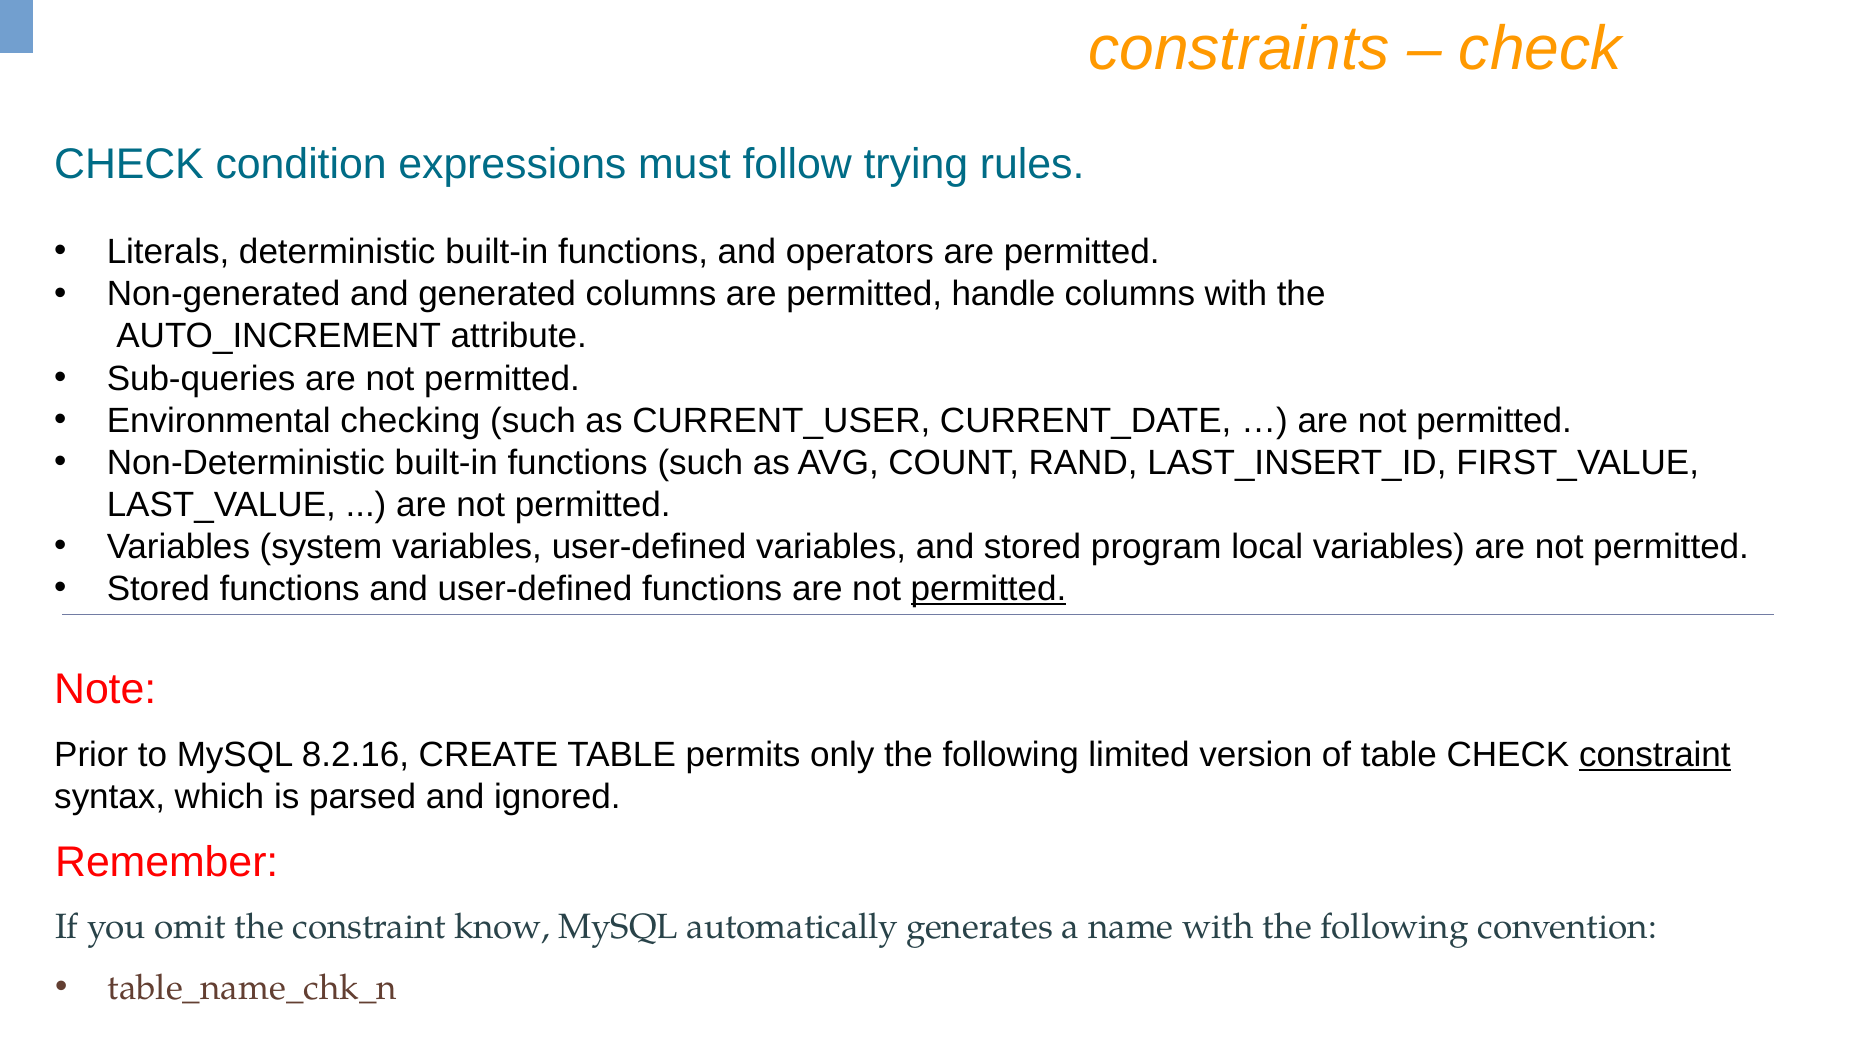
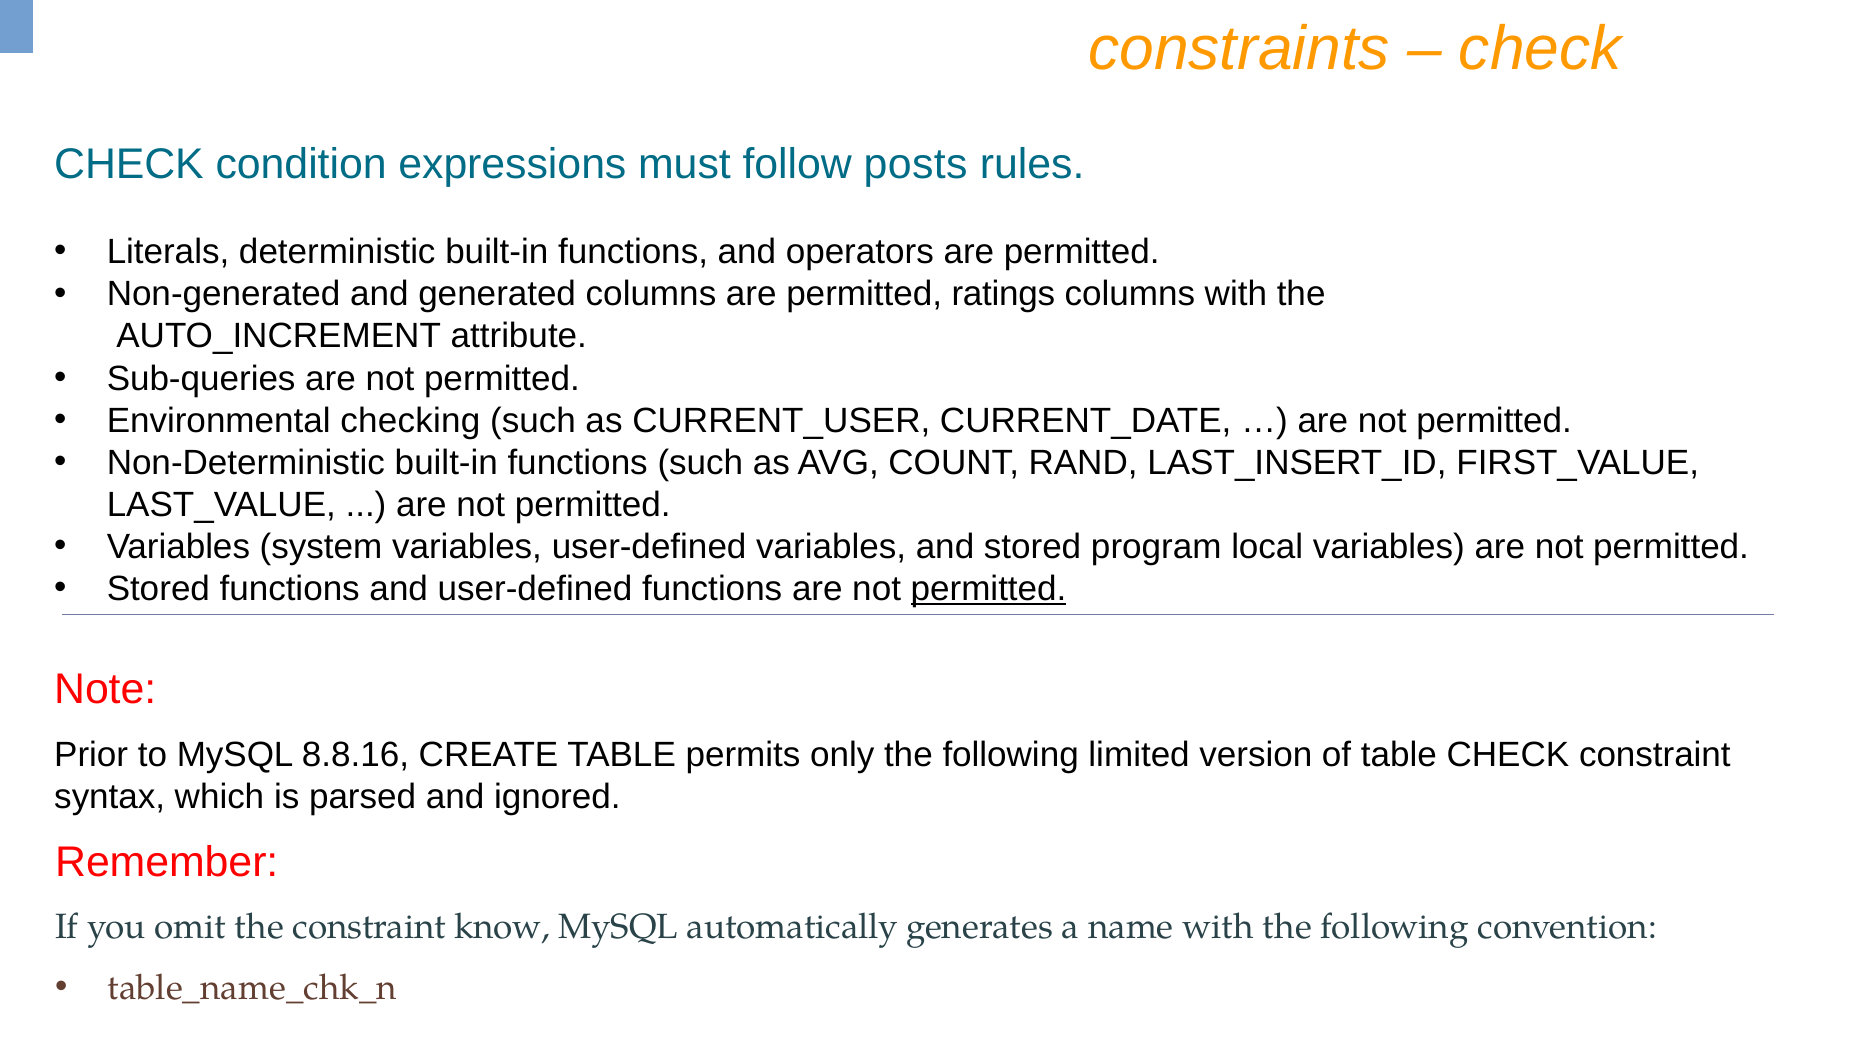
trying: trying -> posts
handle: handle -> ratings
8.2.16: 8.2.16 -> 8.8.16
constraint at (1655, 755) underline: present -> none
